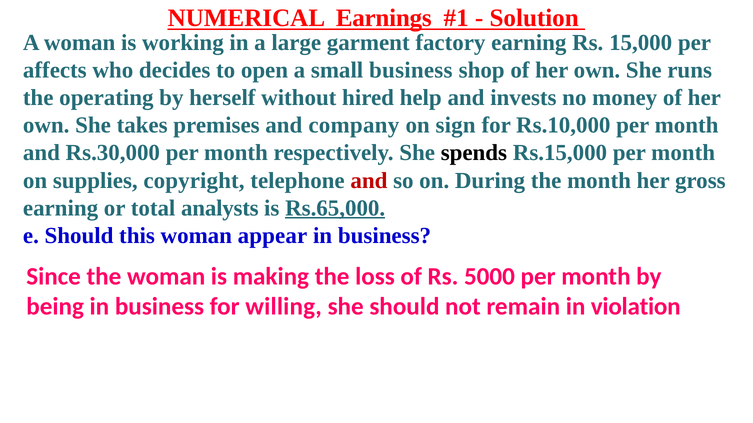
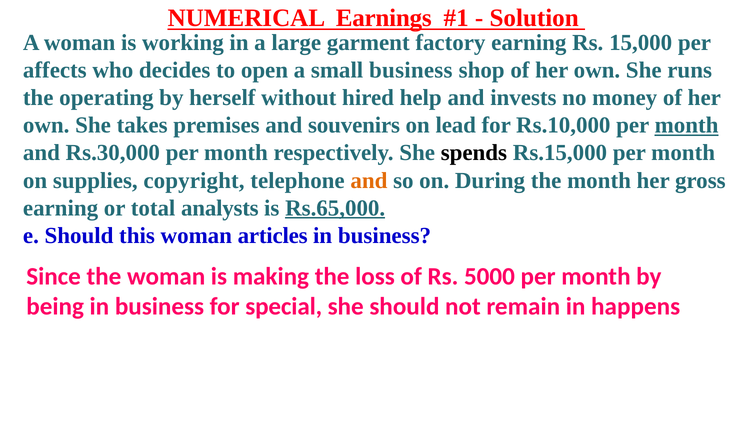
company: company -> souvenirs
sign: sign -> lead
month at (687, 125) underline: none -> present
and at (369, 181) colour: red -> orange
appear: appear -> articles
willing: willing -> special
violation: violation -> happens
